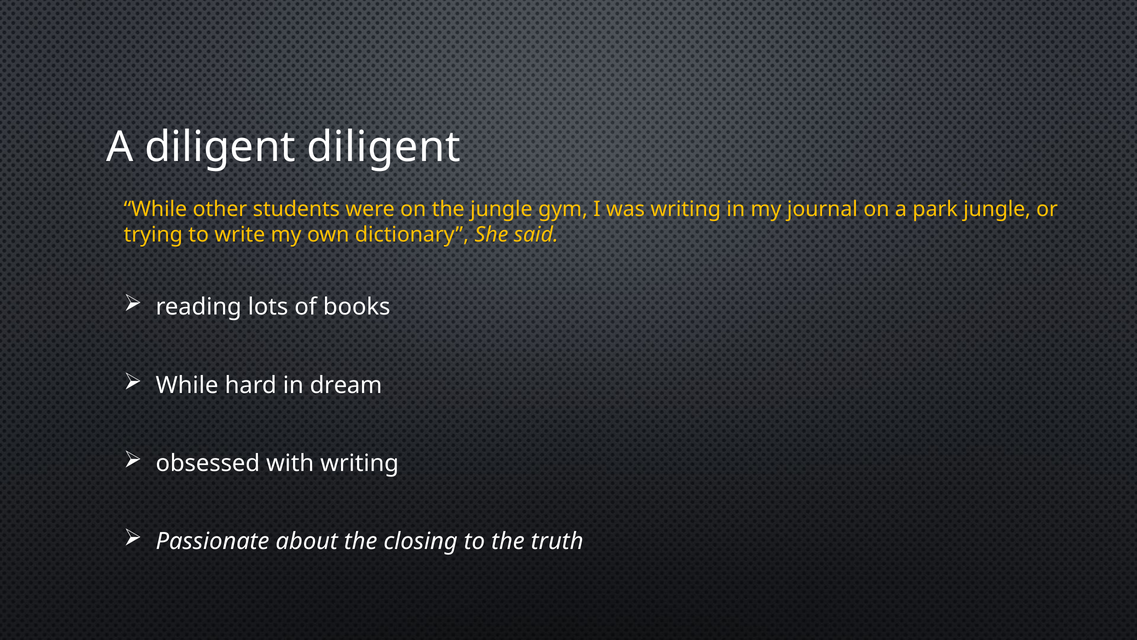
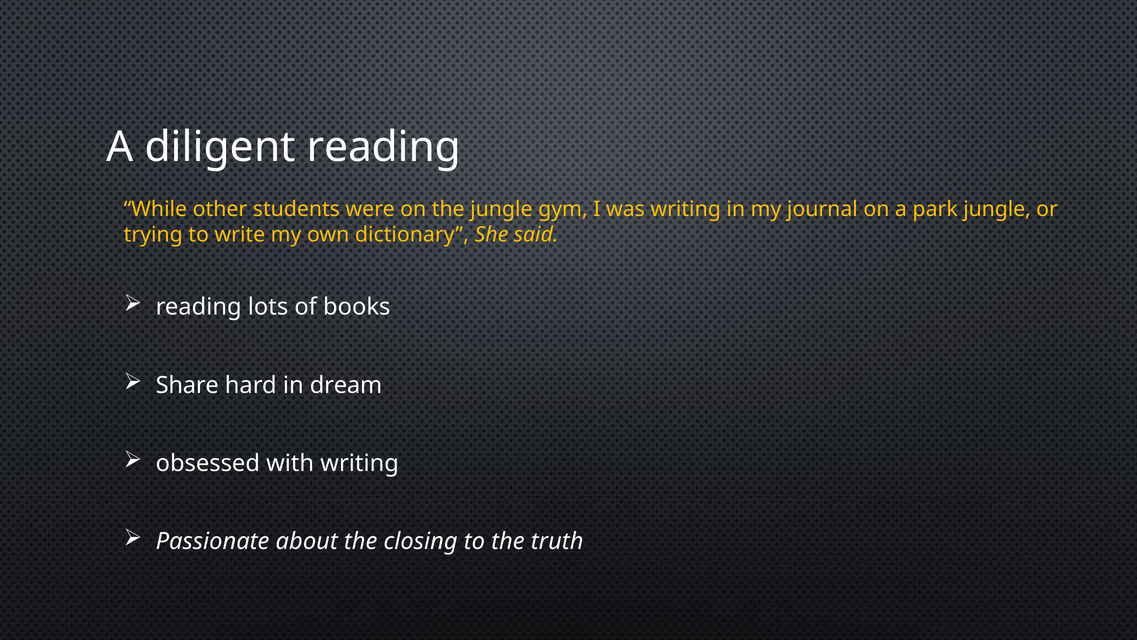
diligent diligent: diligent -> reading
While at (187, 385): While -> Share
